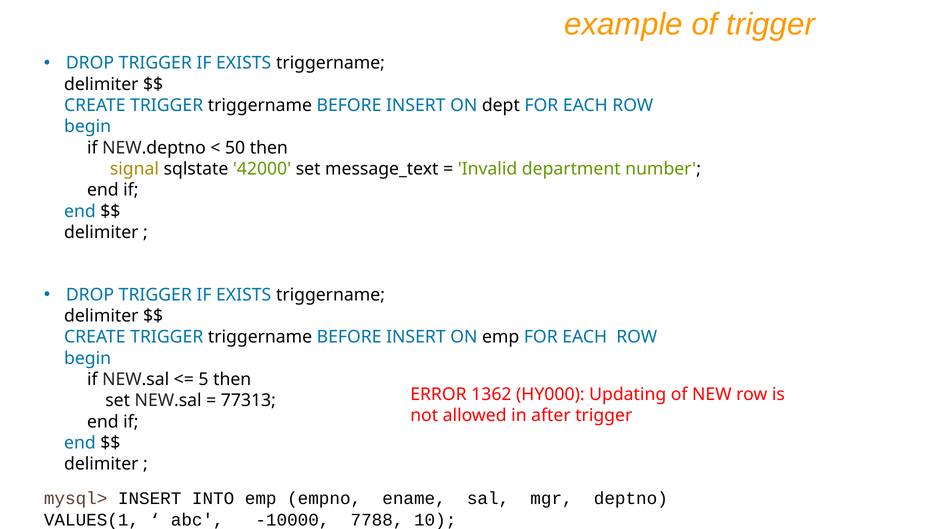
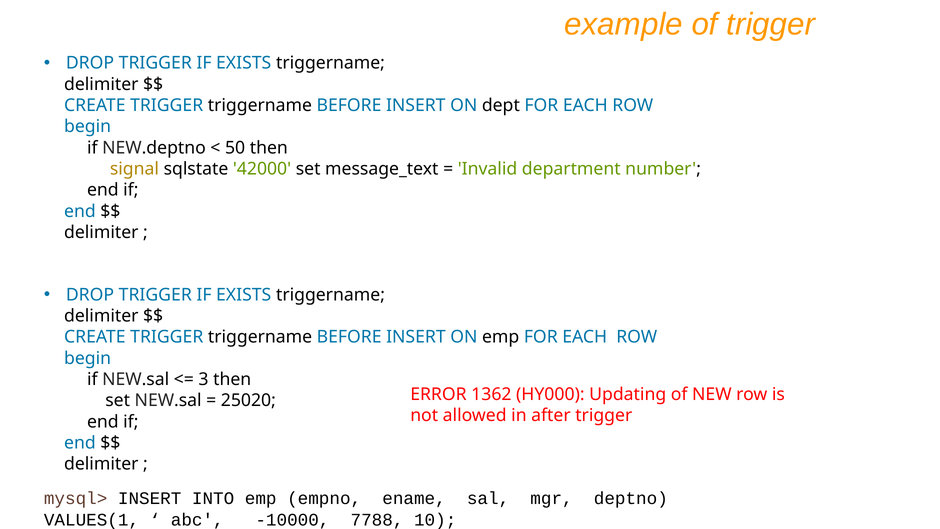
5: 5 -> 3
77313: 77313 -> 25020
